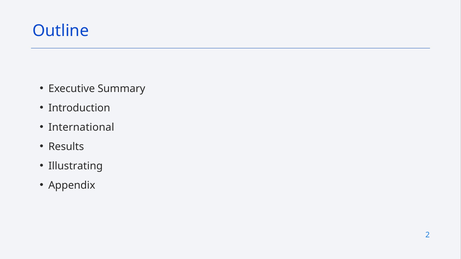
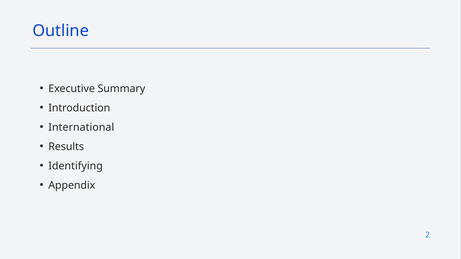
Illustrating: Illustrating -> Identifying
